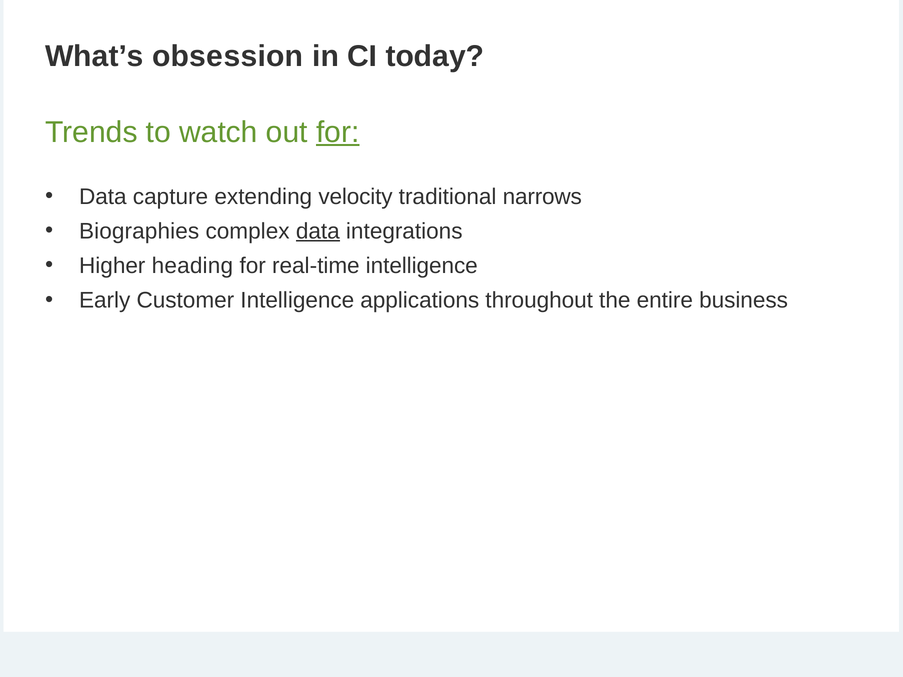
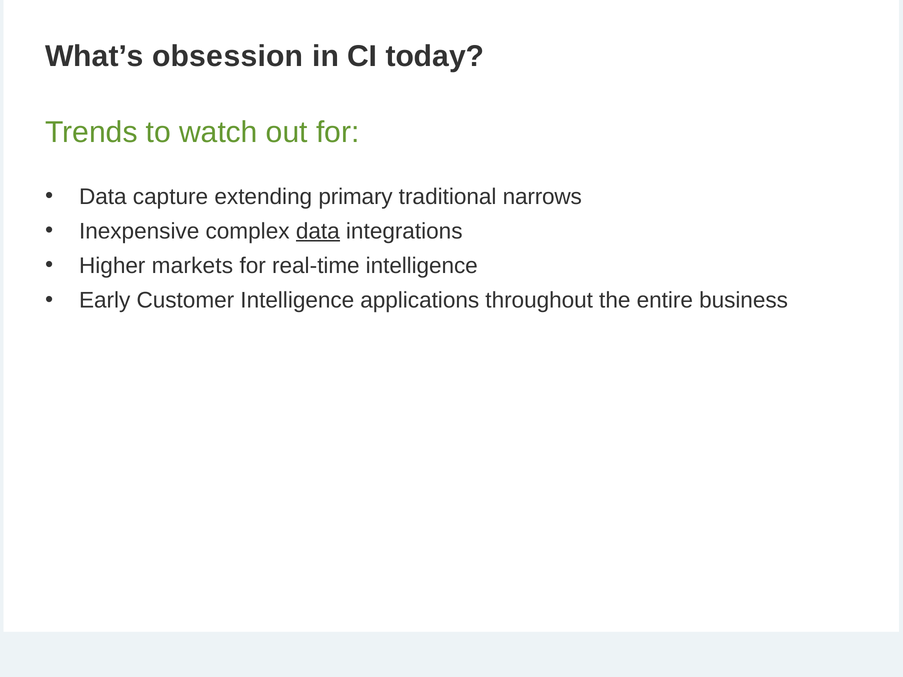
for at (338, 132) underline: present -> none
velocity: velocity -> primary
Biographies: Biographies -> Inexpensive
heading: heading -> markets
